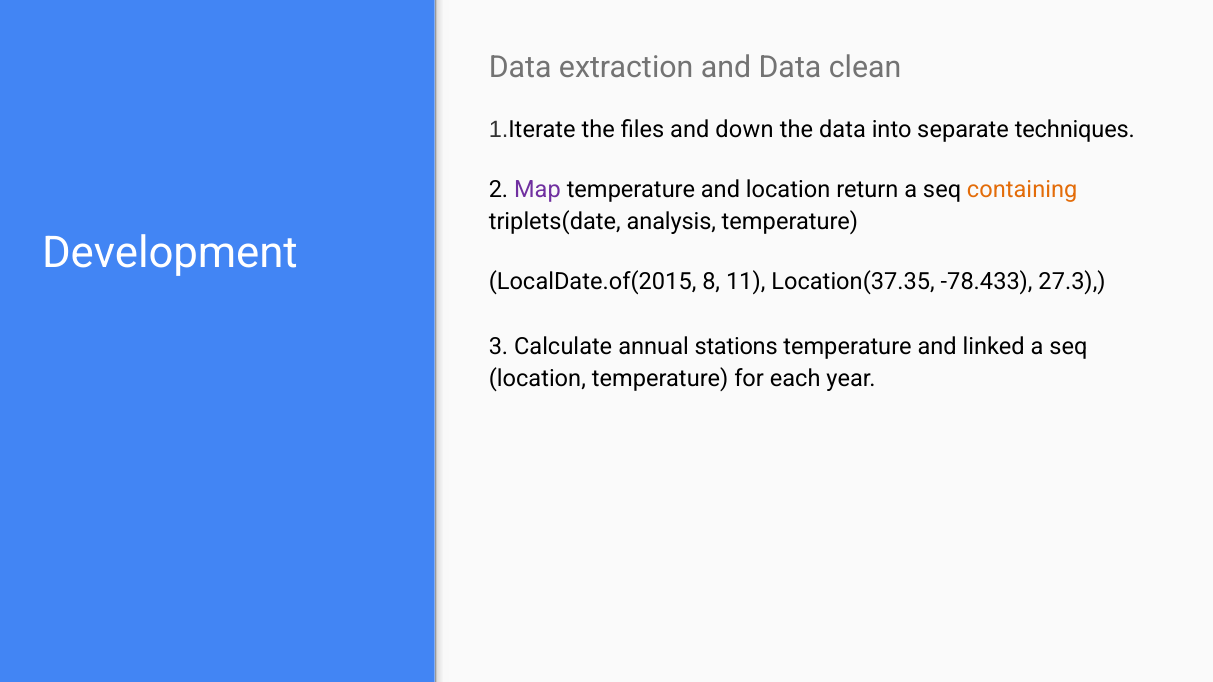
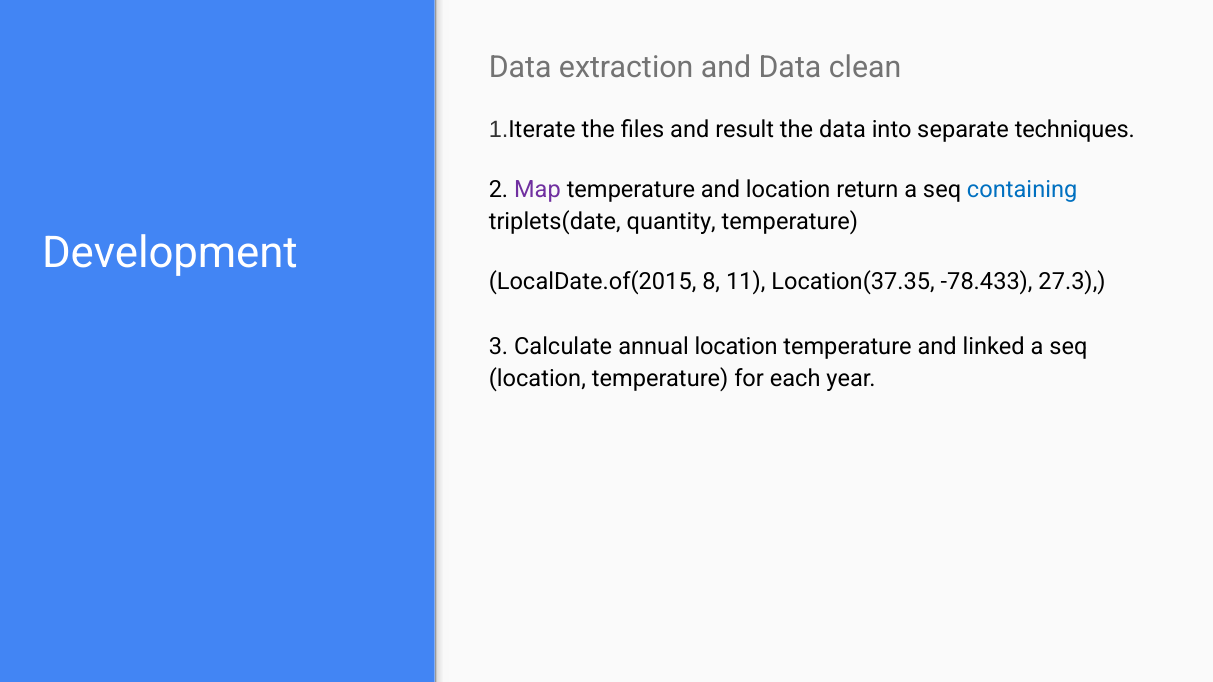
down: down -> result
containing colour: orange -> blue
analysis: analysis -> quantity
annual stations: stations -> location
